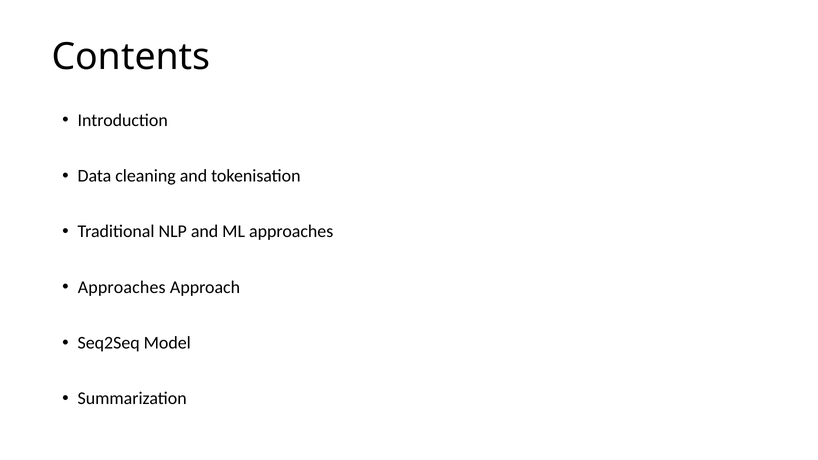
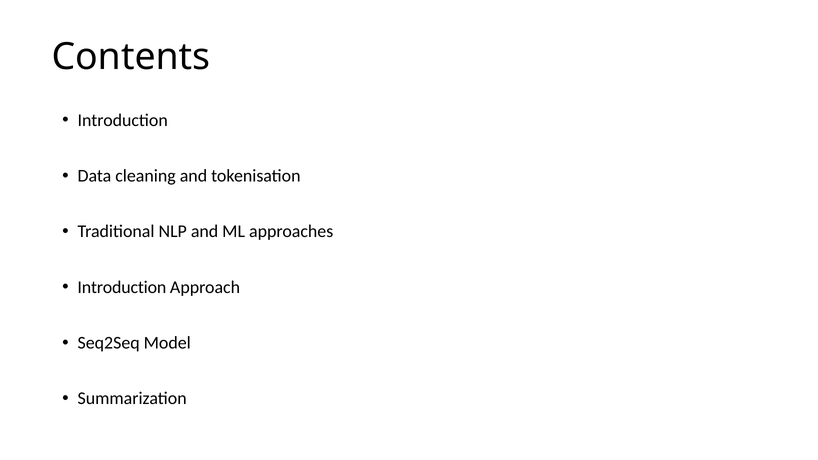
Approaches at (122, 287): Approaches -> Introduction
